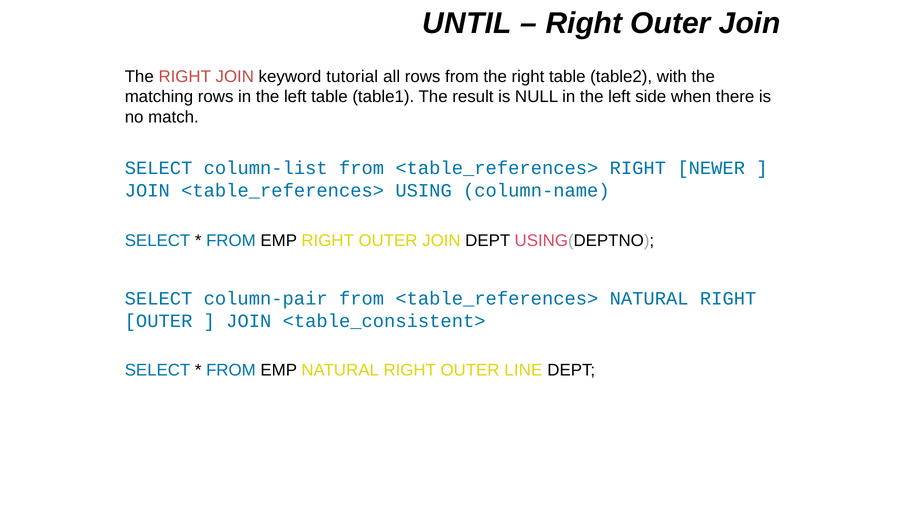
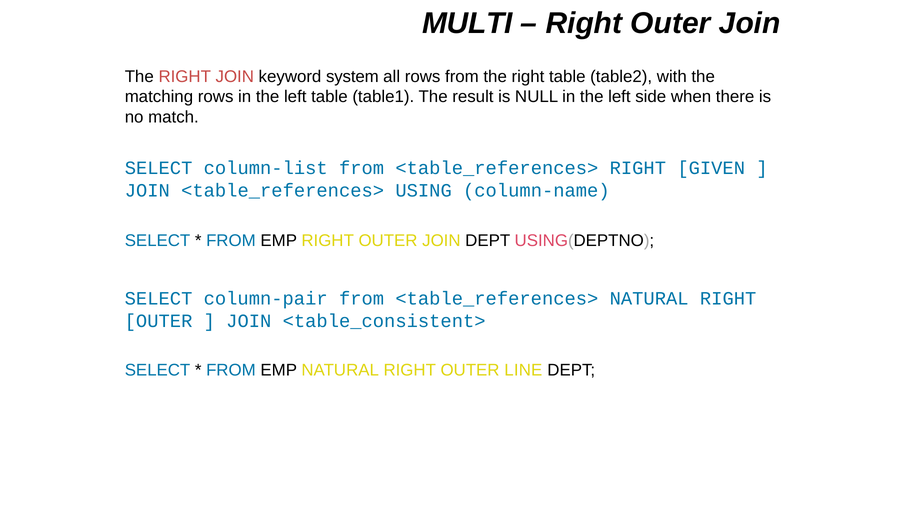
UNTIL: UNTIL -> MULTI
tutorial: tutorial -> system
NEWER: NEWER -> GIVEN
